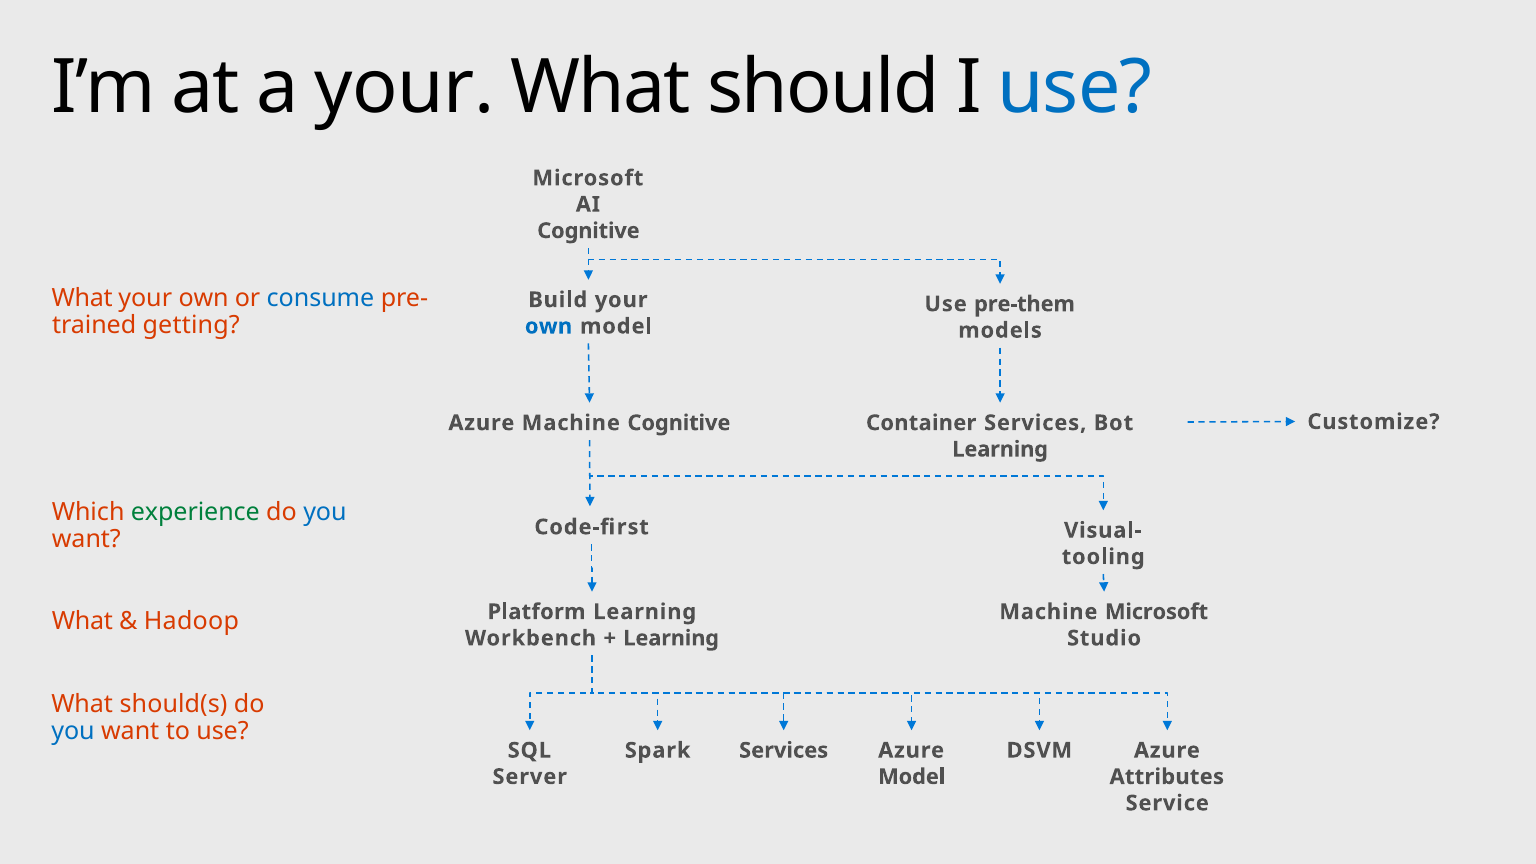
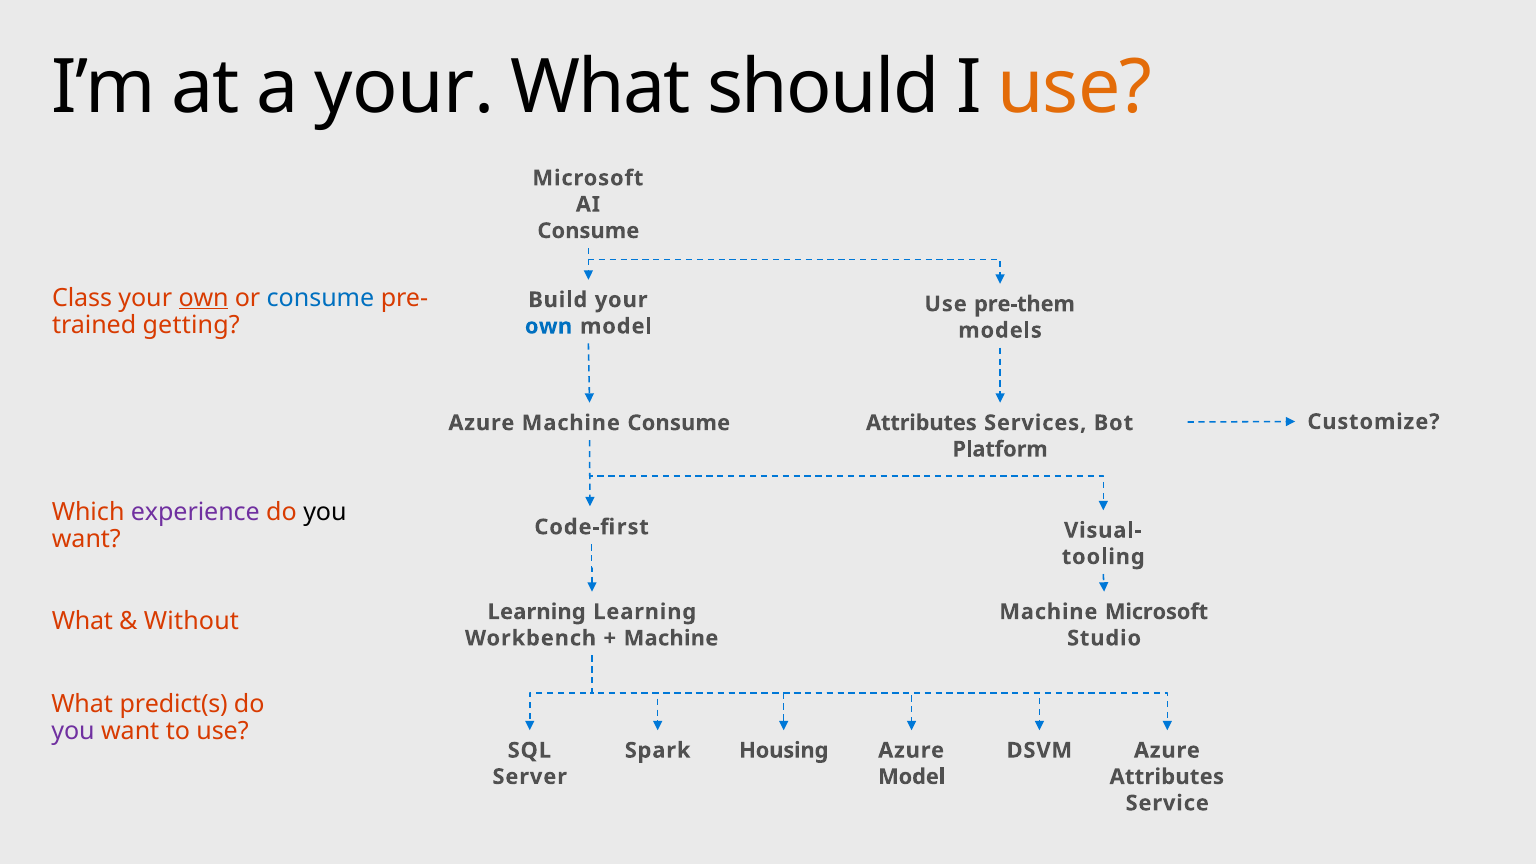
use at (1075, 88) colour: blue -> orange
Cognitive at (588, 231): Cognitive -> Consume
What at (82, 298): What -> Class
own at (204, 298) underline: none -> present
Machine Cognitive: Cognitive -> Consume
Container at (921, 423): Container -> Attributes
Learning at (1000, 449): Learning -> Platform
experience colour: green -> purple
you at (325, 512) colour: blue -> black
Platform at (537, 612): Platform -> Learning
Hadoop: Hadoop -> Without
Learning at (671, 638): Learning -> Machine
should(s: should(s -> predict(s
you at (73, 731) colour: blue -> purple
Spark Services: Services -> Housing
